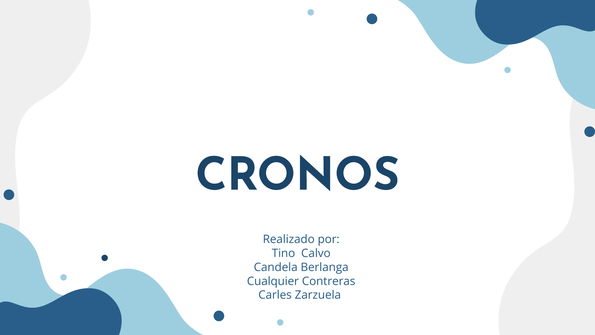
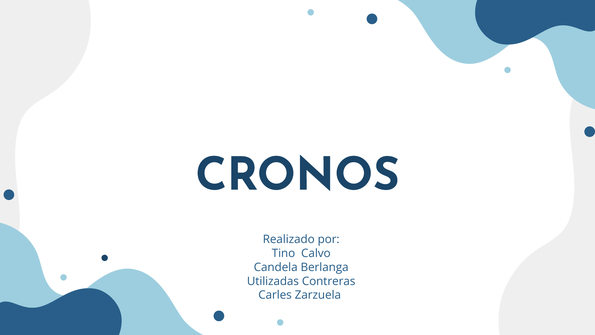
Cualquier: Cualquier -> Utilizadas
